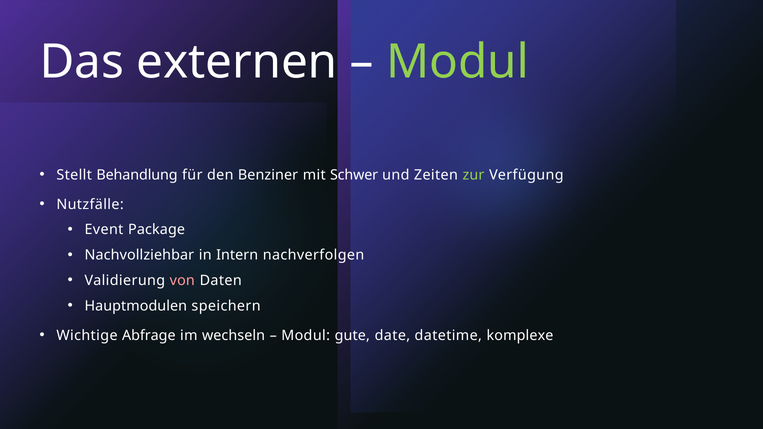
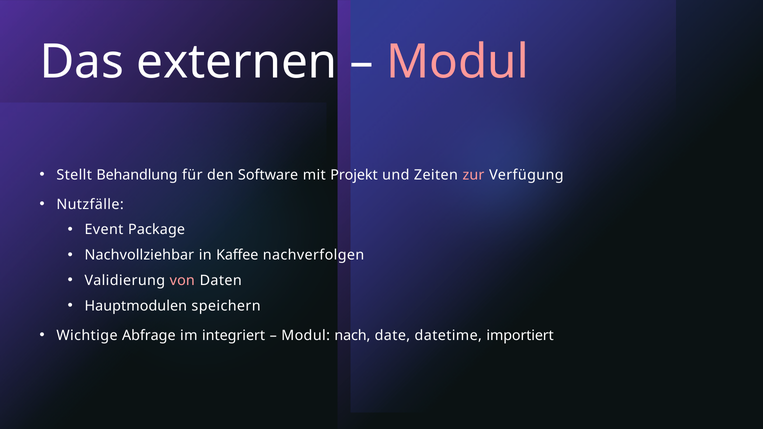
Modul at (458, 62) colour: light green -> pink
Benziner: Benziner -> Software
Schwer: Schwer -> Projekt
zur colour: light green -> pink
Intern: Intern -> Kaffee
wechseln: wechseln -> integriert
gute: gute -> nach
komplexe: komplexe -> importiert
